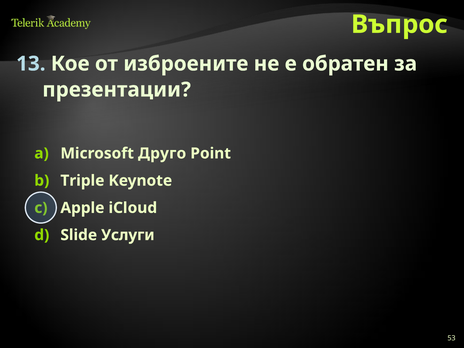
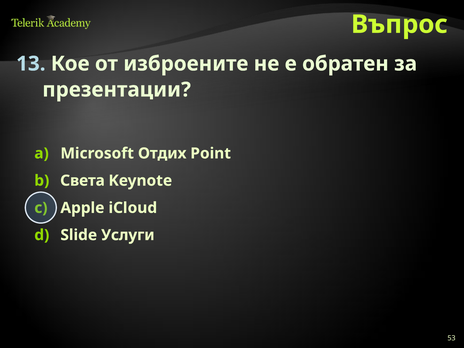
Друго: Друго -> Отдих
Triple: Triple -> Света
